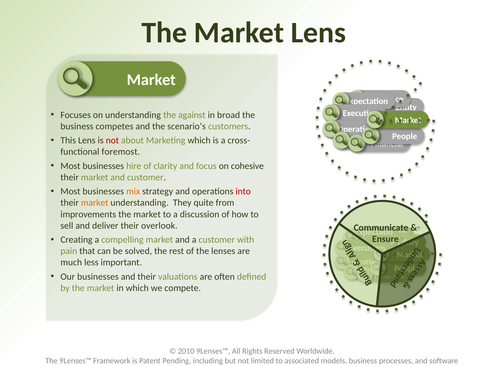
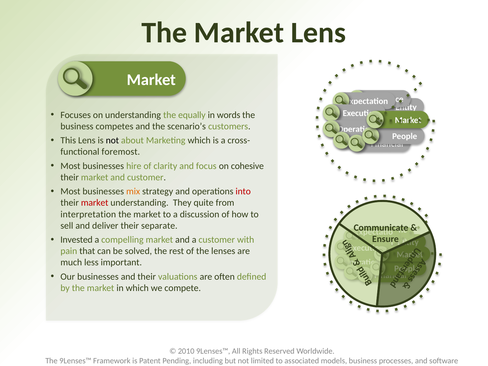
against: against -> equally
broad: broad -> words
not at (112, 140) colour: red -> black
market at (95, 203) colour: orange -> red
improvements: improvements -> interpretation
overlook: overlook -> separate
Creating: Creating -> Invested
